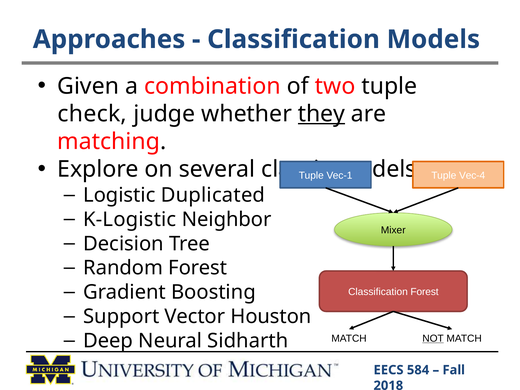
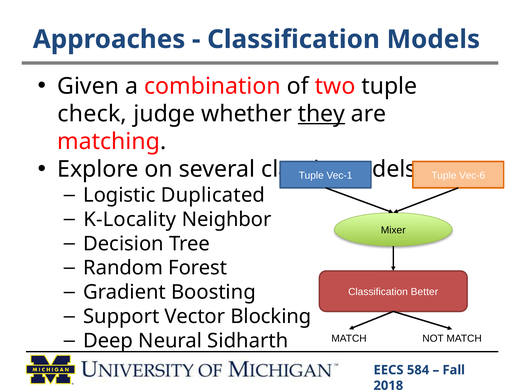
Vec-4: Vec-4 -> Vec-6
K-Logistic: K-Logistic -> K-Locality
Classification Forest: Forest -> Better
Houston: Houston -> Blocking
NOT underline: present -> none
